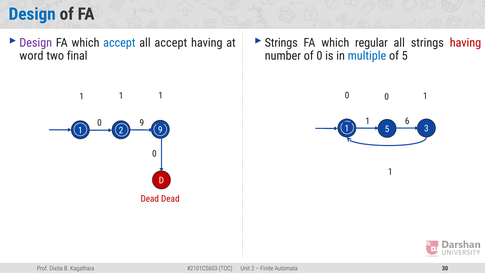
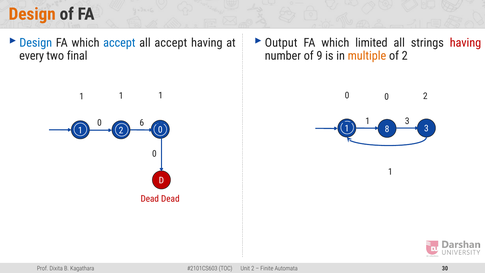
Design at (32, 14) colour: blue -> orange
Design at (36, 43) colour: purple -> blue
Strings at (281, 43): Strings -> Output
regular: regular -> limited
word: word -> every
of 0: 0 -> 9
multiple colour: blue -> orange
of 5: 5 -> 2
1 at (425, 96): 1 -> 2
1 6: 6 -> 3
0 9: 9 -> 6
1 5: 5 -> 8
2 9: 9 -> 0
